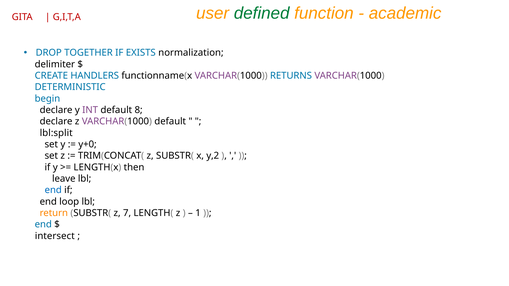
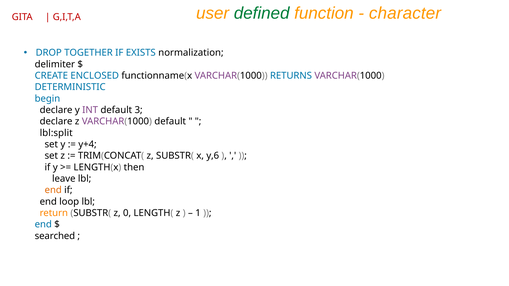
academic: academic -> character
HANDLERS: HANDLERS -> ENCLOSED
8: 8 -> 3
y+0: y+0 -> y+4
y,2: y,2 -> y,6
end at (53, 190) colour: blue -> orange
7: 7 -> 0
intersect: intersect -> searched
